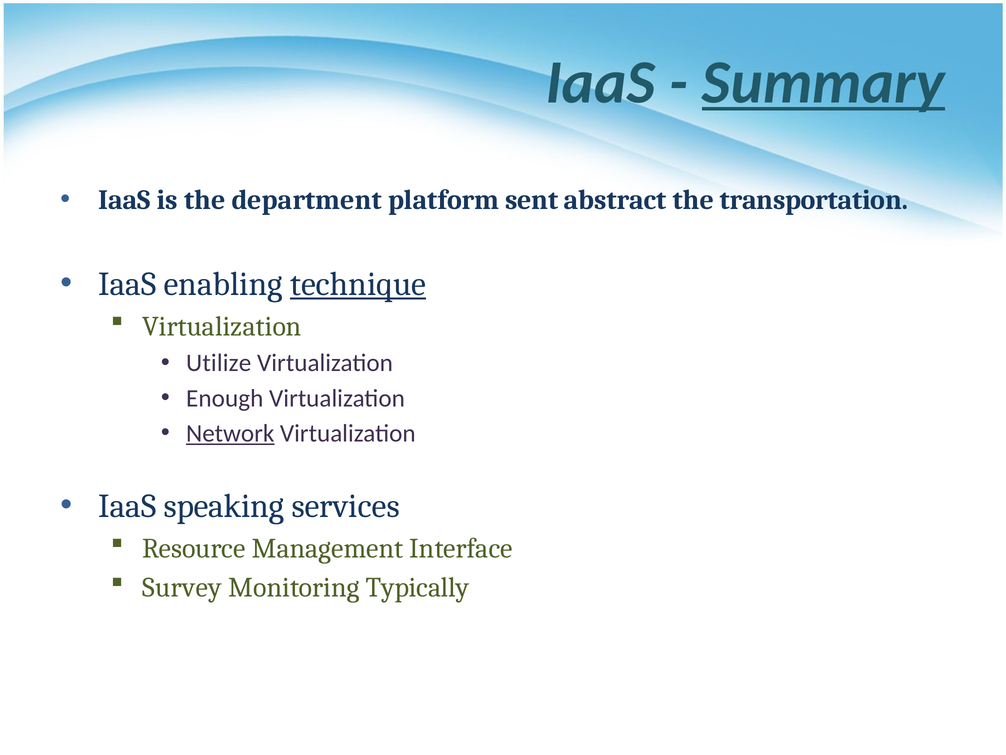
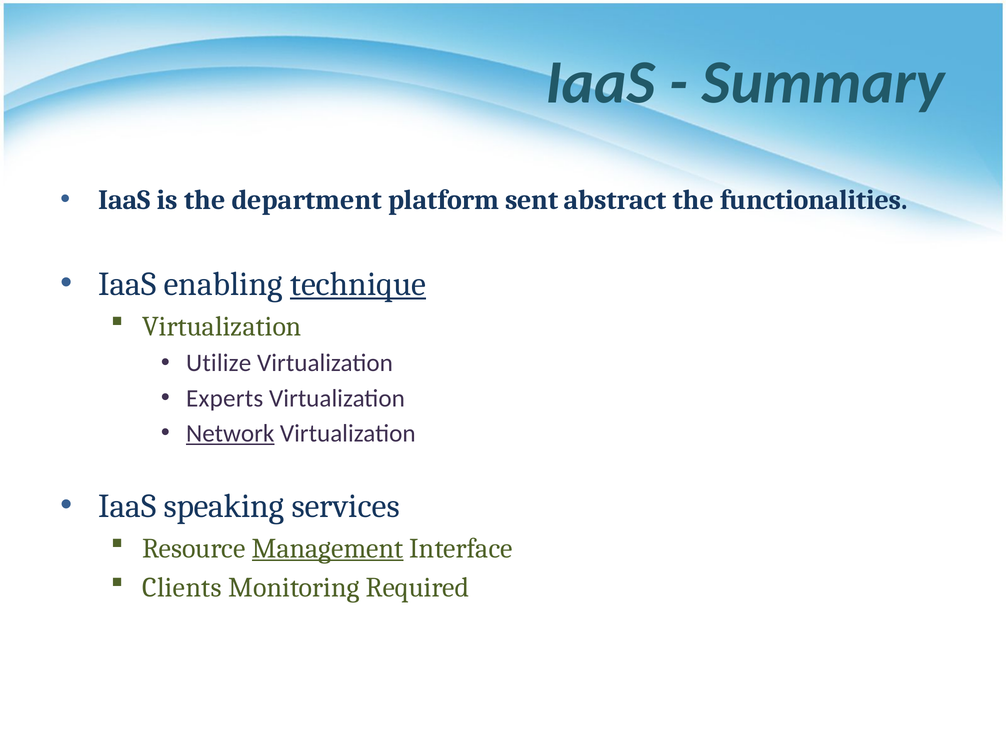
Summary underline: present -> none
transportation: transportation -> functionalities
Enough: Enough -> Experts
Management underline: none -> present
Survey: Survey -> Clients
Typically: Typically -> Required
